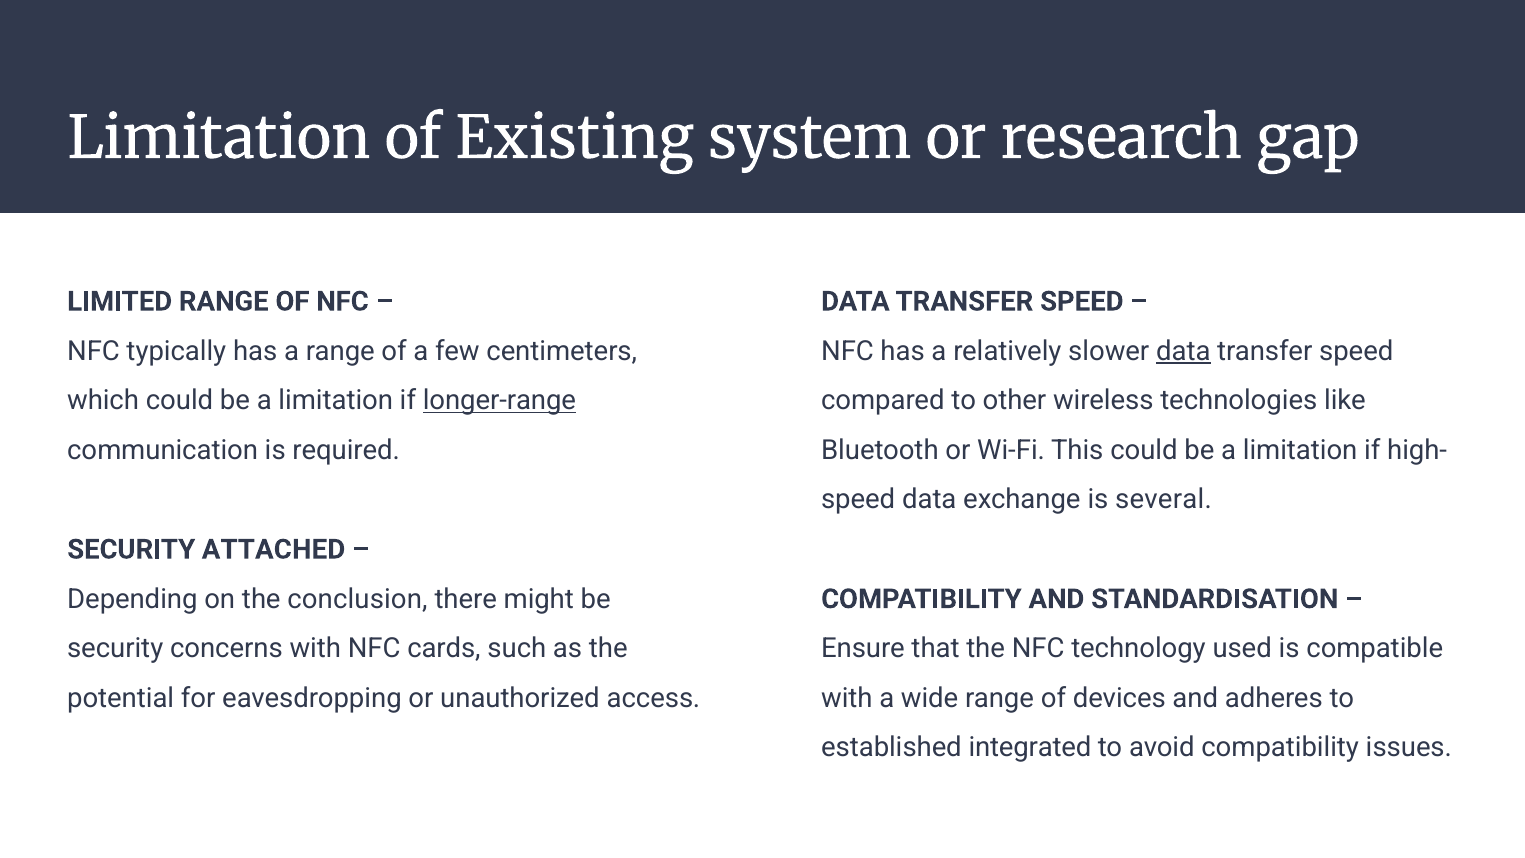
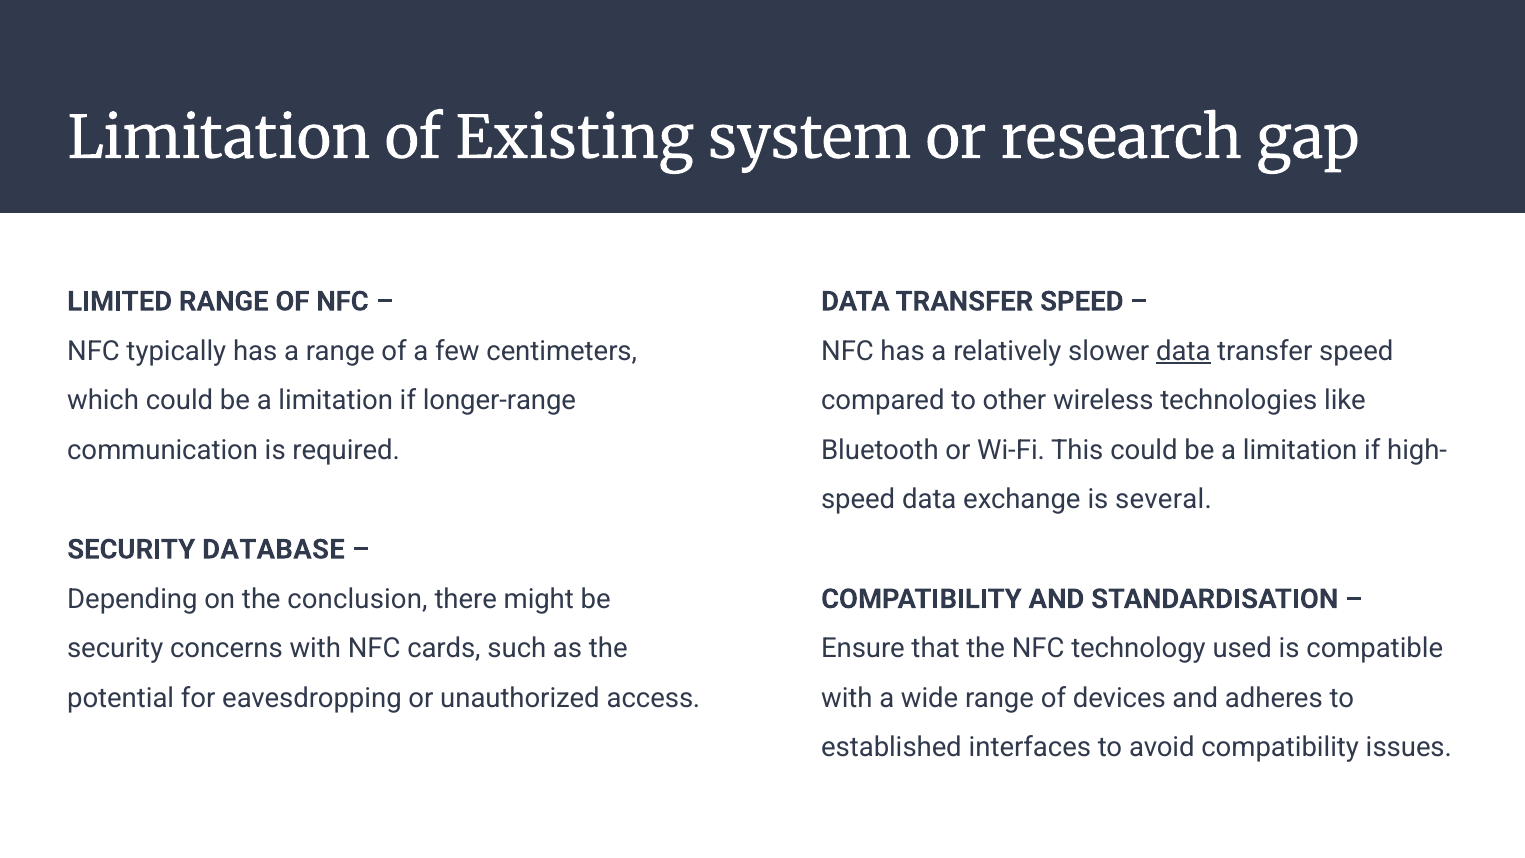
longer-range underline: present -> none
ATTACHED: ATTACHED -> DATABASE
integrated: integrated -> interfaces
